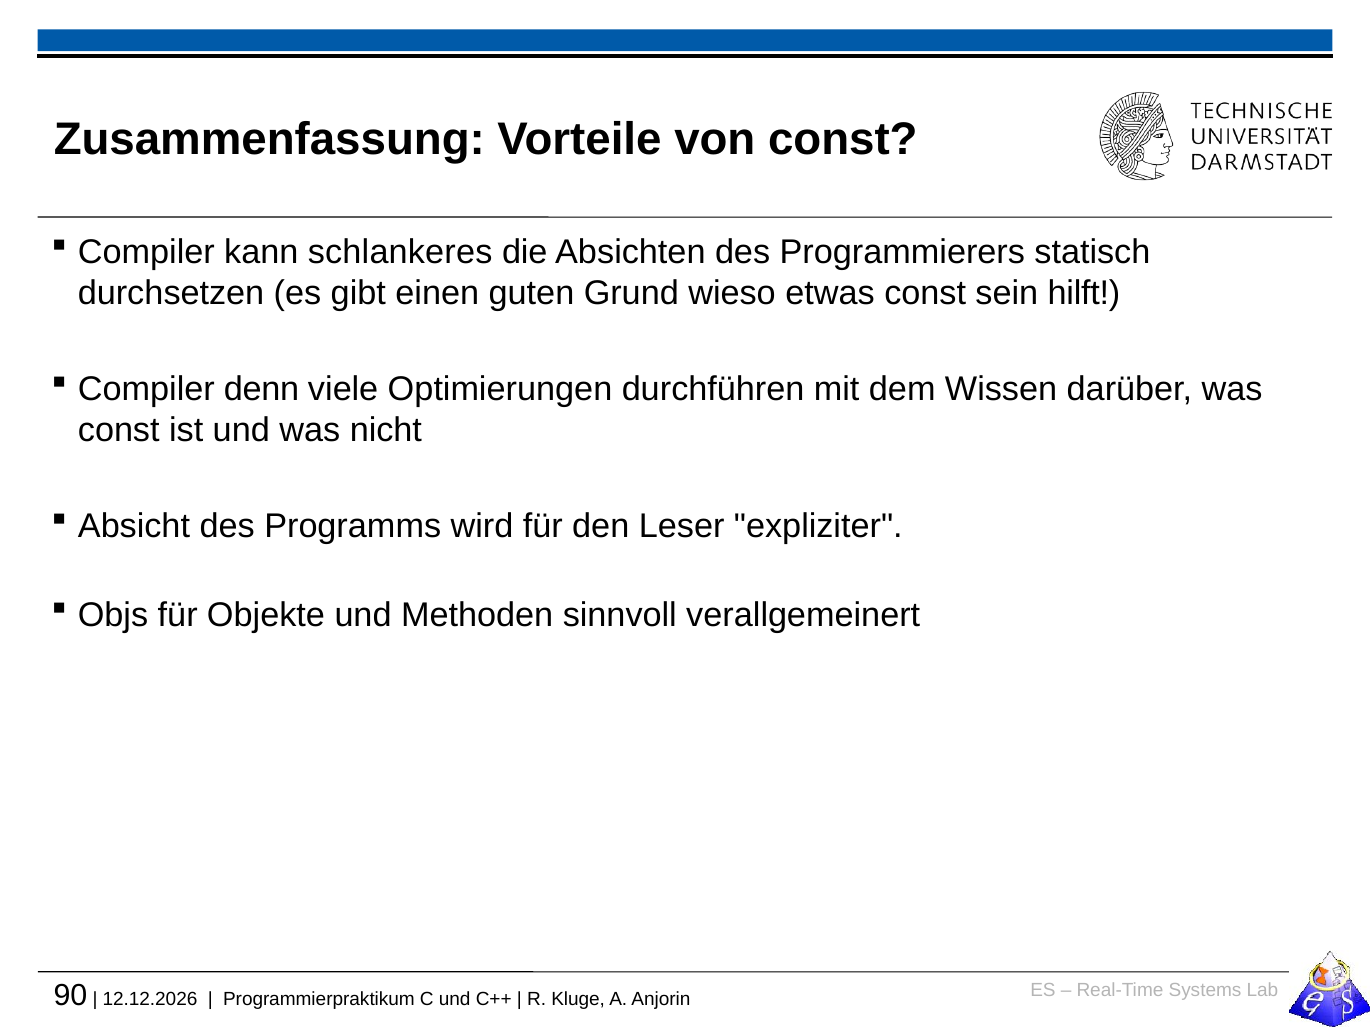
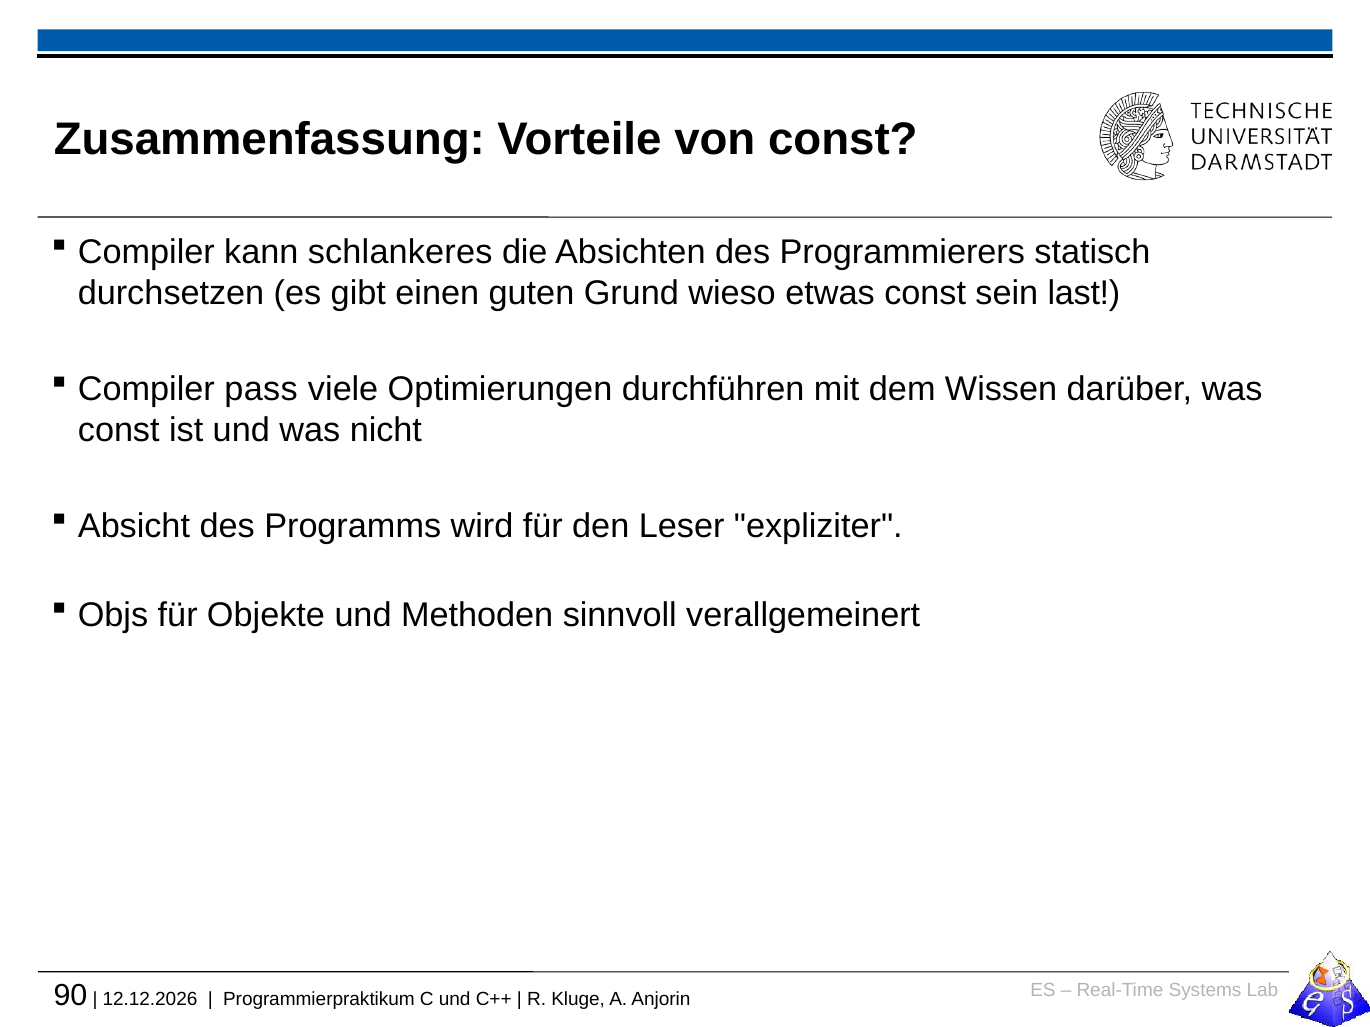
hilft: hilft -> last
denn: denn -> pass
